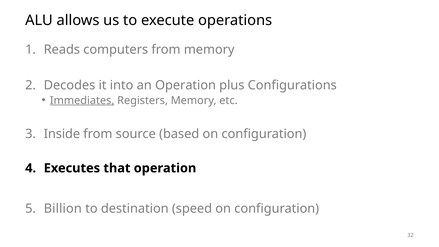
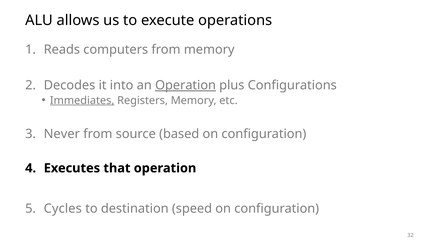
Operation at (186, 85) underline: none -> present
Inside: Inside -> Never
Billion: Billion -> Cycles
